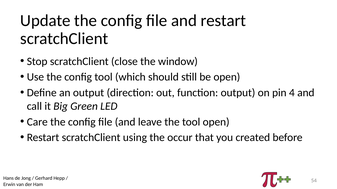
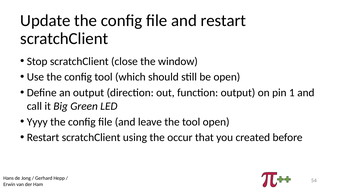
4: 4 -> 1
Care: Care -> Yyyy
